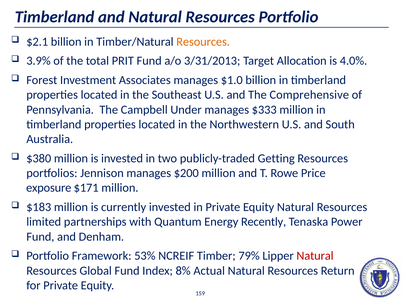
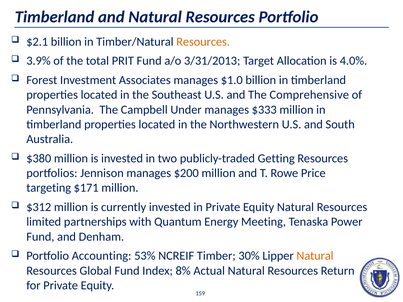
exposure: exposure -> targeting
$183: $183 -> $312
Recently: Recently -> Meeting
Framework: Framework -> Accounting
79%: 79% -> 30%
Natural at (315, 256) colour: red -> orange
